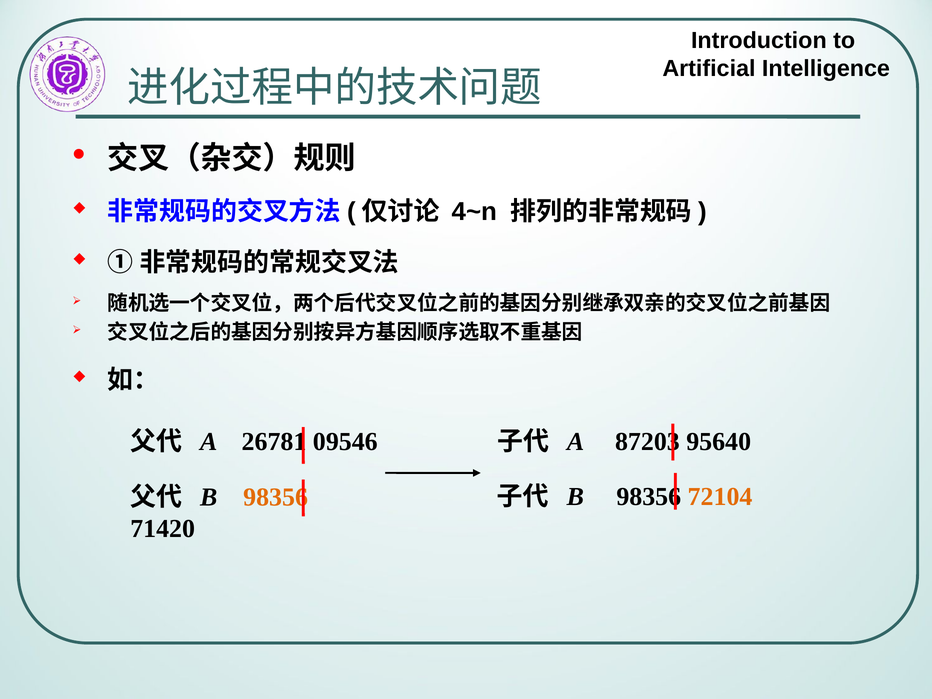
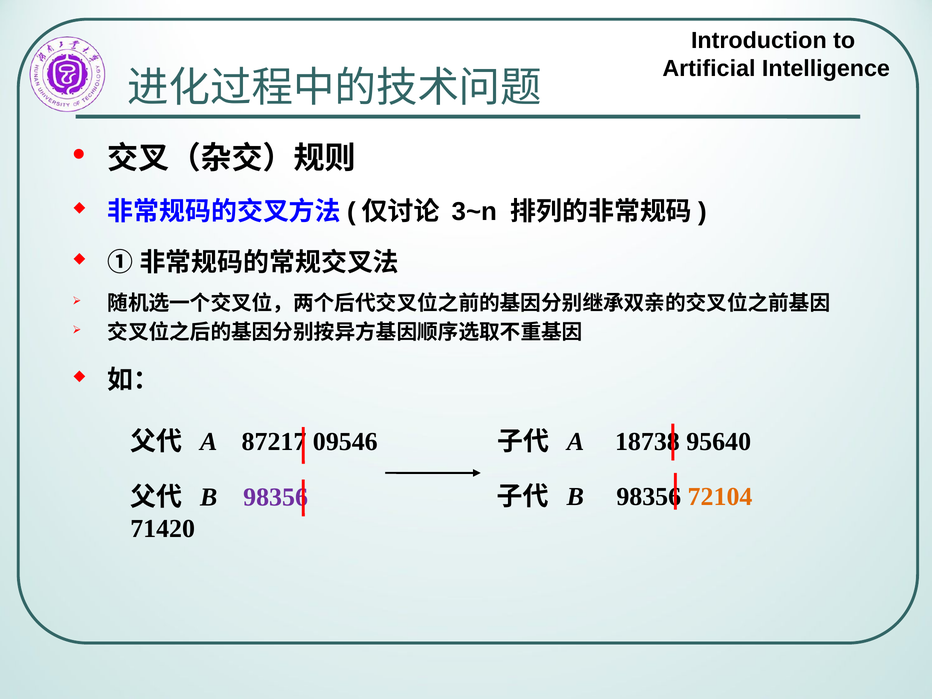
4~n: 4~n -> 3~n
26781: 26781 -> 87217
87203: 87203 -> 18738
98356 at (276, 497) colour: orange -> purple
